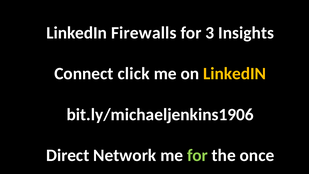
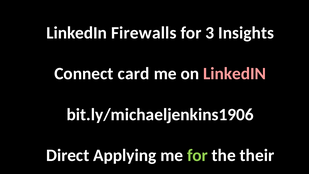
click: click -> card
LinkedIN at (235, 74) colour: yellow -> pink
Network: Network -> Applying
once: once -> their
